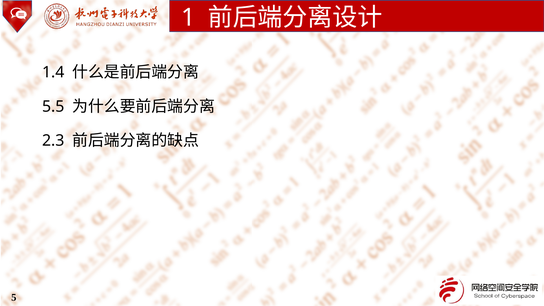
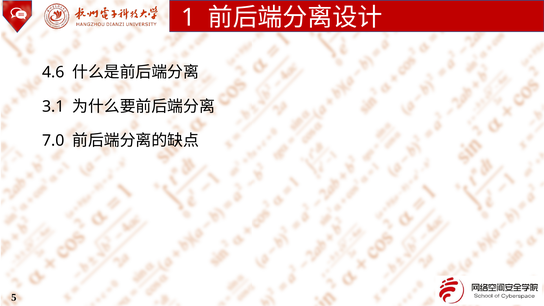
1.4: 1.4 -> 4.6
5.5: 5.5 -> 3.1
2.3: 2.3 -> 7.0
